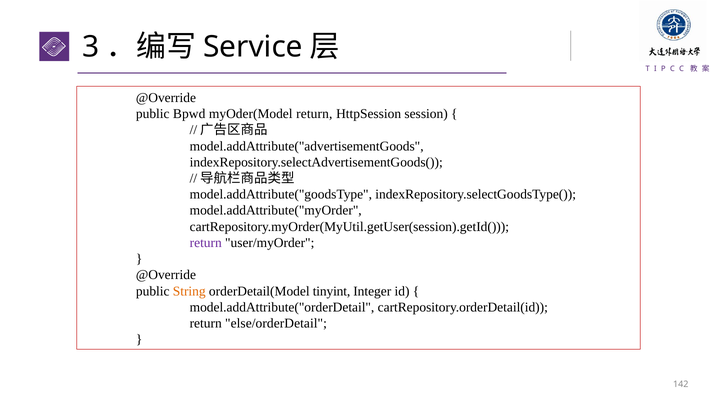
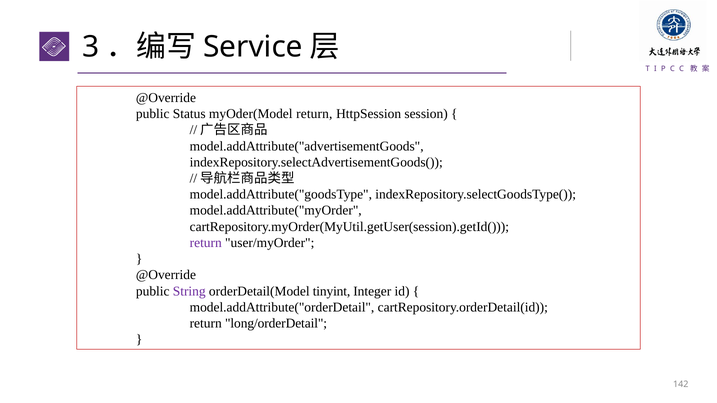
Bpwd: Bpwd -> Status
String colour: orange -> purple
else/orderDetail: else/orderDetail -> long/orderDetail
